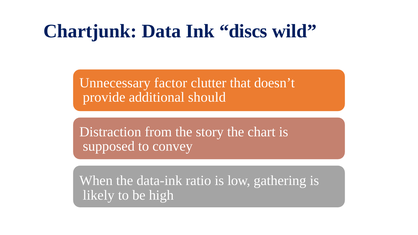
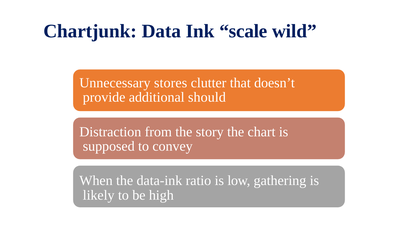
discs: discs -> scale
factor: factor -> stores
